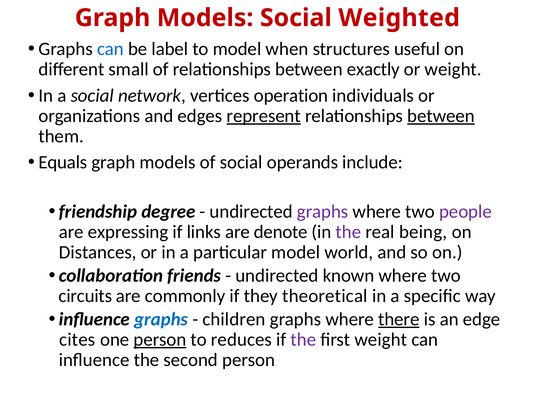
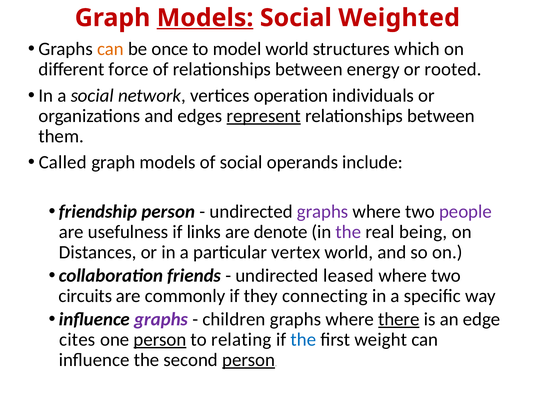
Models at (205, 18) underline: none -> present
can at (110, 49) colour: blue -> orange
label: label -> once
model when: when -> world
useful: useful -> which
small: small -> force
exactly: exactly -> energy
or weight: weight -> rooted
between at (441, 116) underline: present -> none
Equals: Equals -> Called
friendship degree: degree -> person
expressing: expressing -> usefulness
particular model: model -> vertex
known: known -> leased
theoretical: theoretical -> connecting
graphs at (161, 319) colour: blue -> purple
reduces: reduces -> relating
the at (303, 340) colour: purple -> blue
person at (249, 360) underline: none -> present
